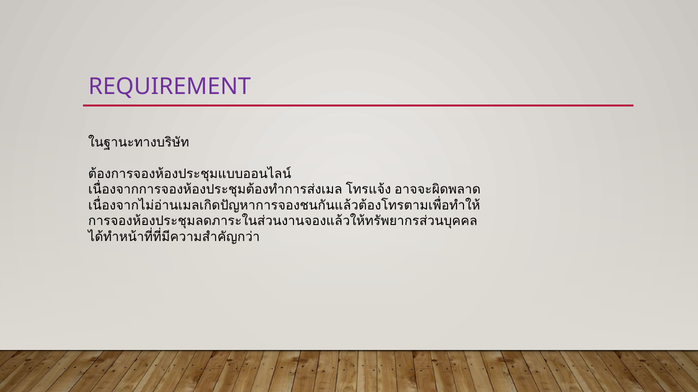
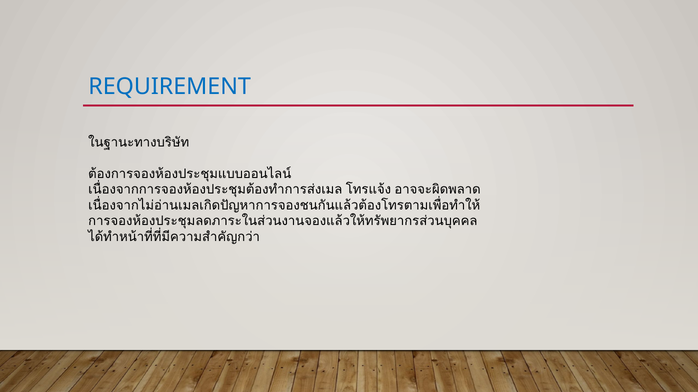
REQUIREMENT colour: purple -> blue
